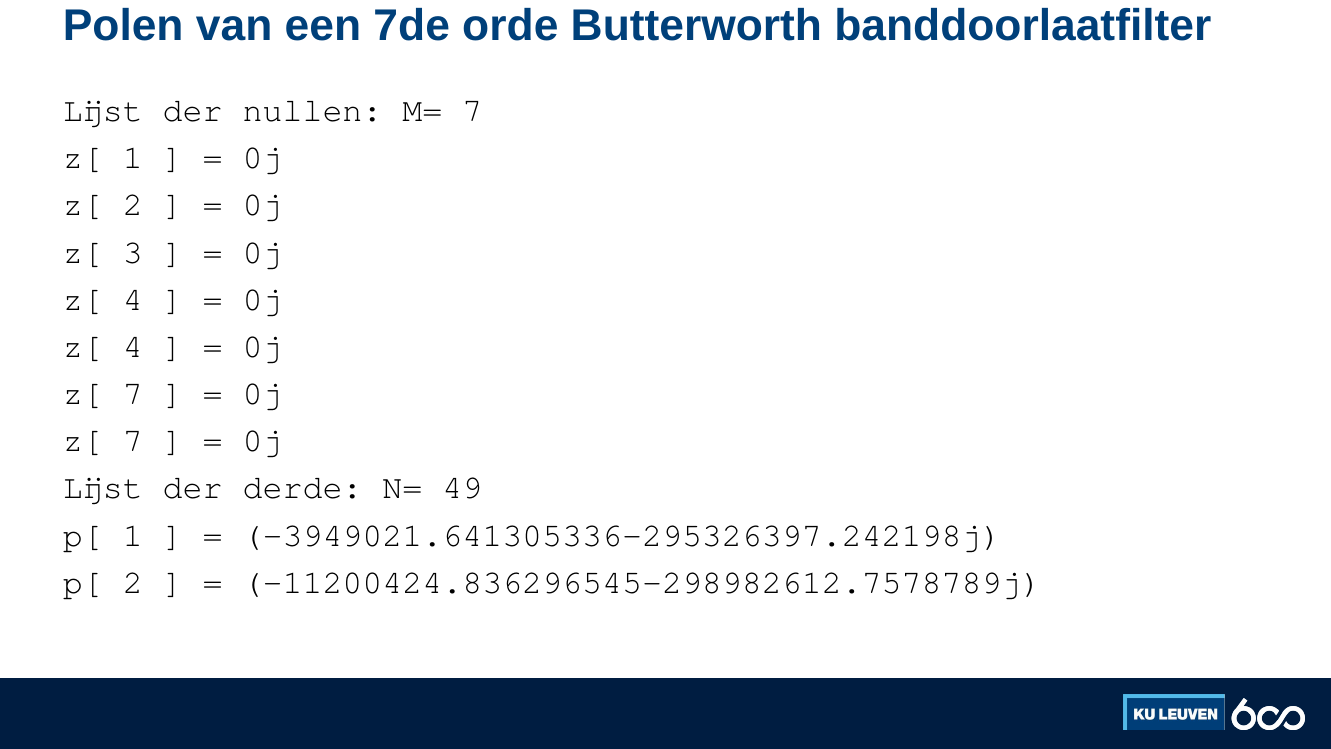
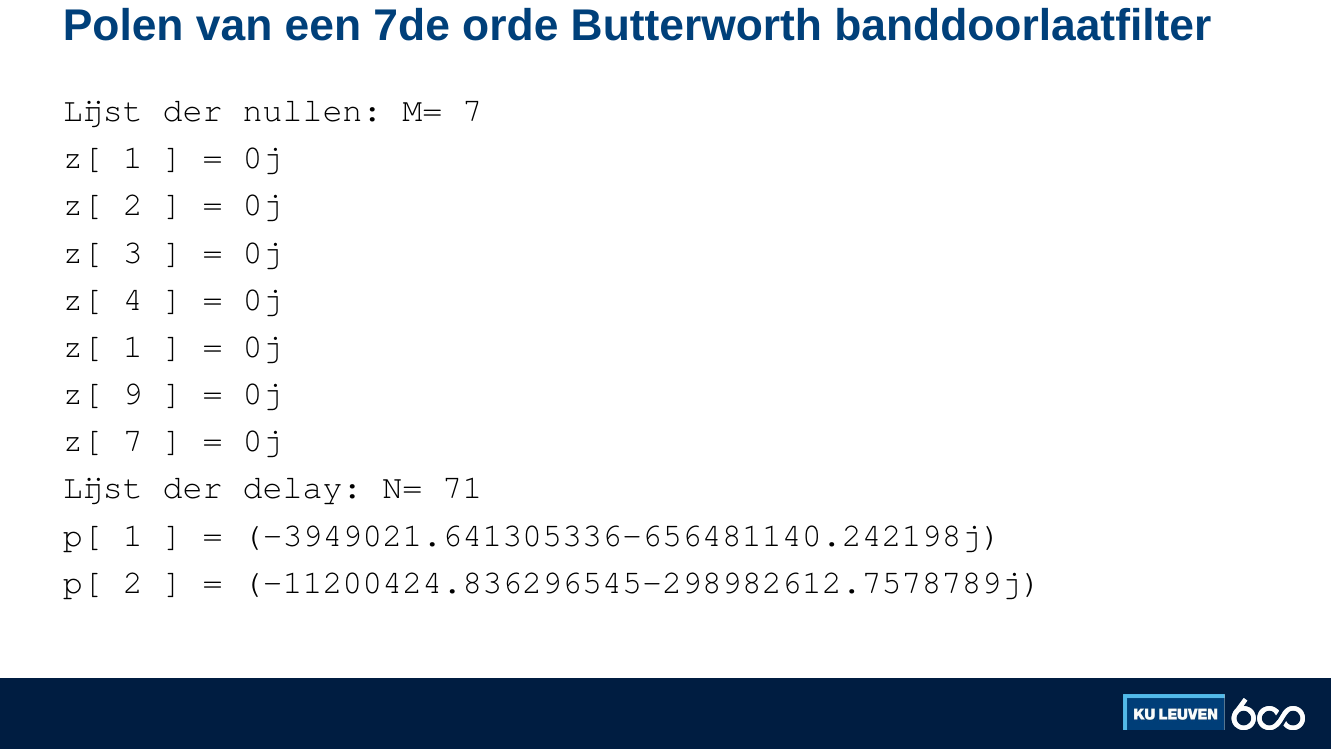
4 at (133, 346): 4 -> 1
7 at (133, 393): 7 -> 9
derde: derde -> delay
49: 49 -> 71
-3949021.641305336-295326397.242198j: -3949021.641305336-295326397.242198j -> -3949021.641305336-656481140.242198j
